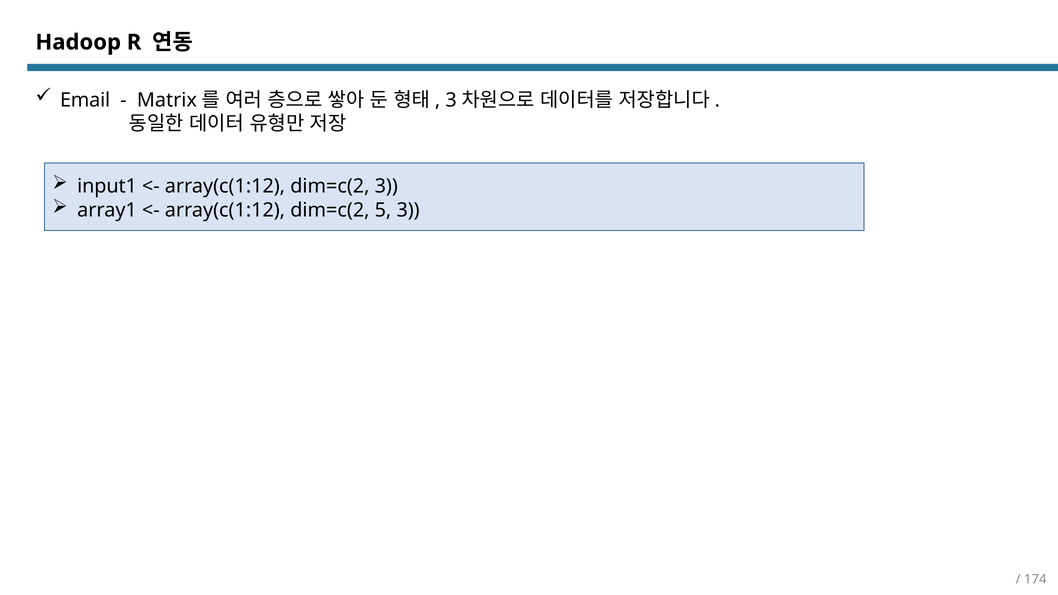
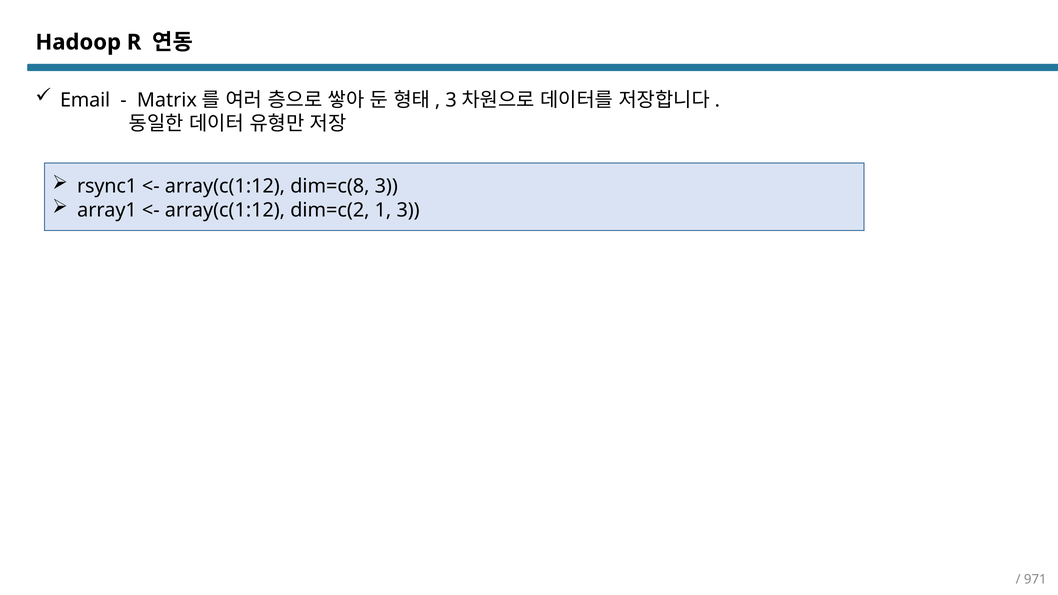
input1: input1 -> rsync1
dim=c(2 at (330, 186): dim=c(2 -> dim=c(8
5: 5 -> 1
174: 174 -> 971
